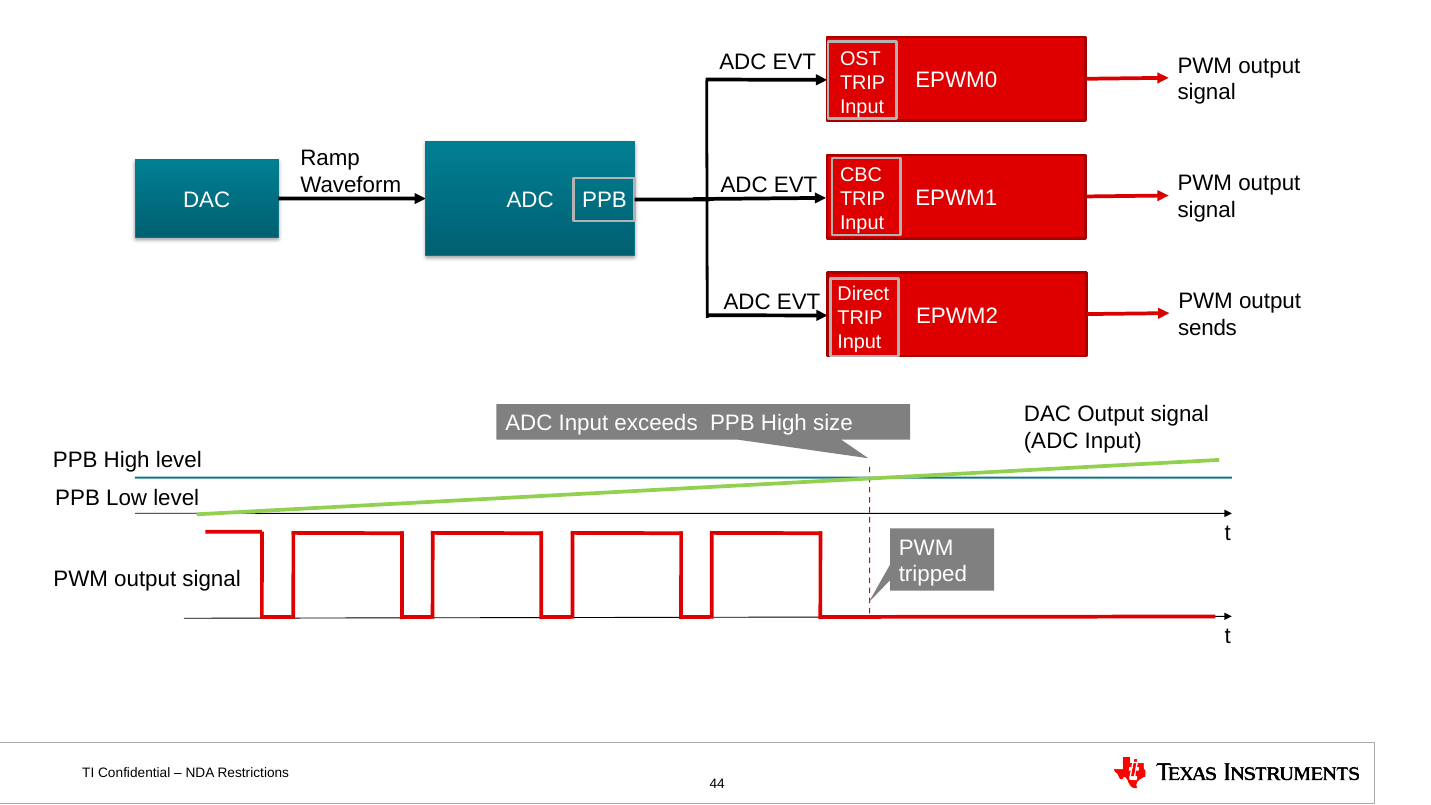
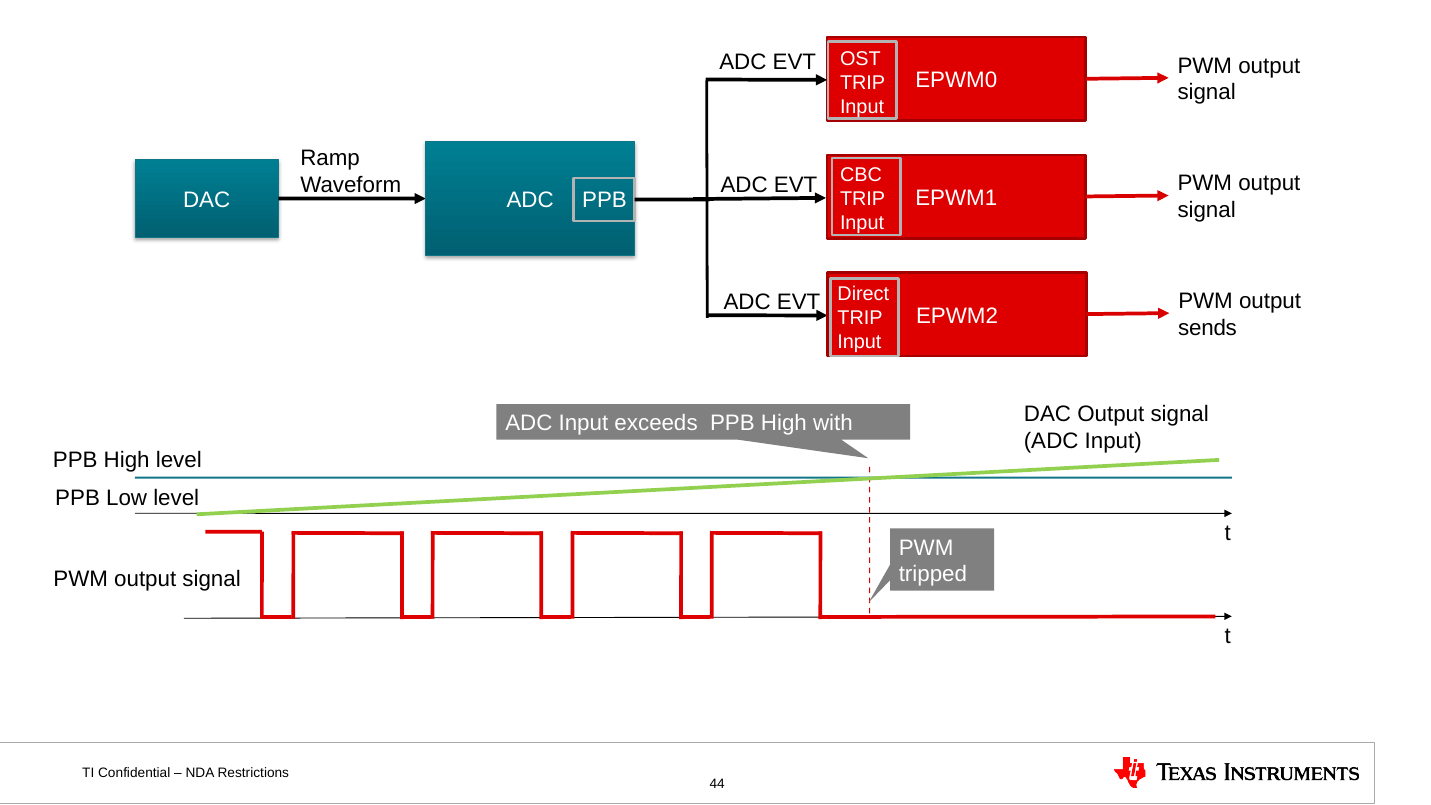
size: size -> with
